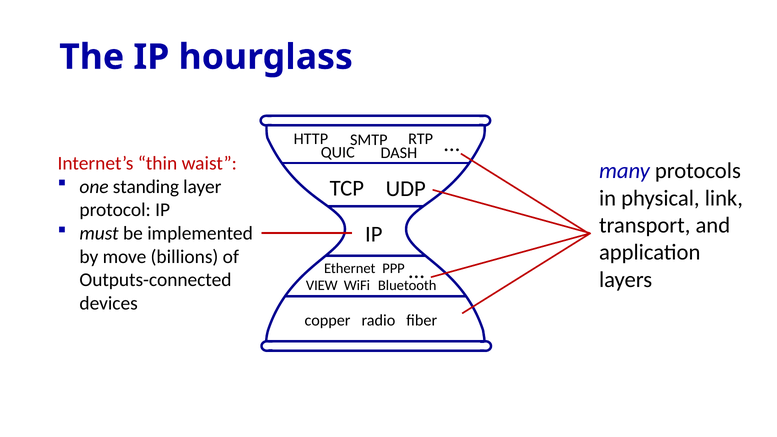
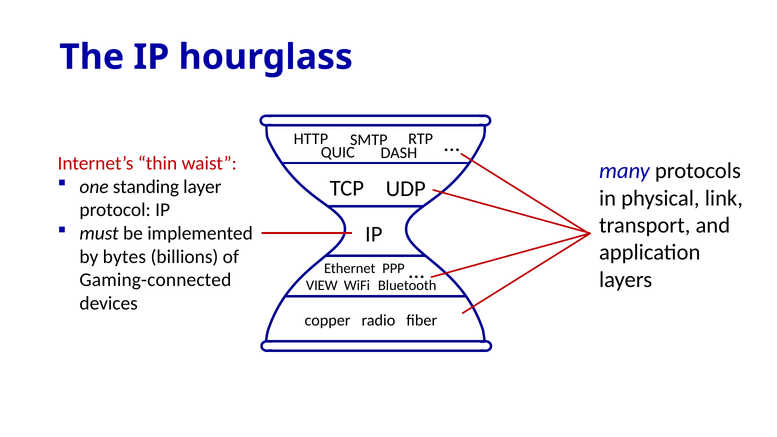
move: move -> bytes
Outputs-connected: Outputs-connected -> Gaming-connected
